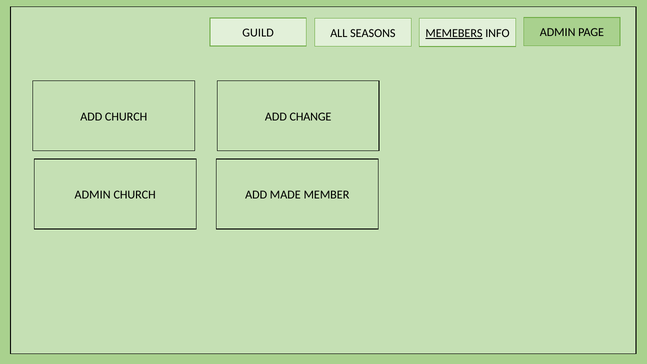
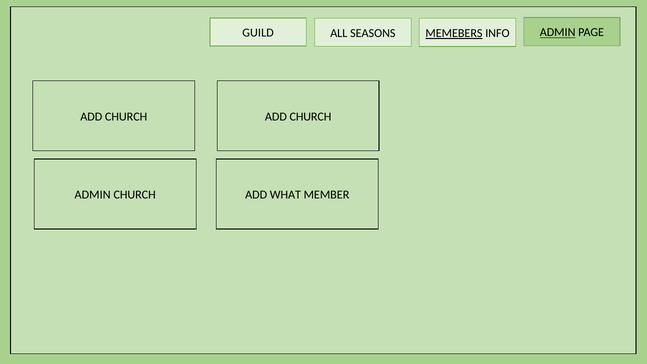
ADMIN at (558, 32) underline: none -> present
CHANGE at (310, 117): CHANGE -> CHURCH
MADE: MADE -> WHAT
